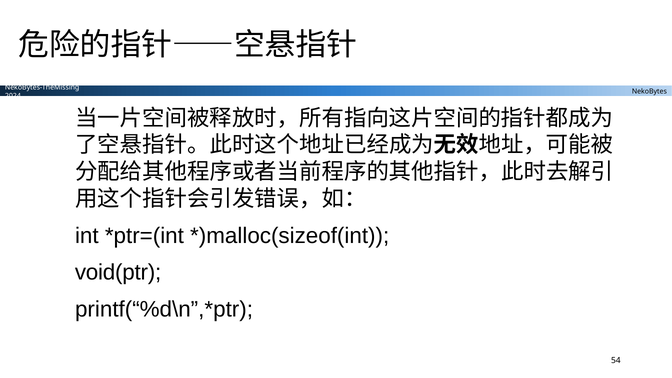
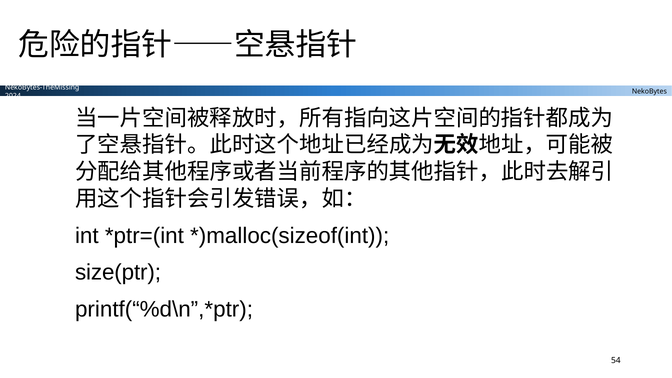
void(ptr: void(ptr -> size(ptr
